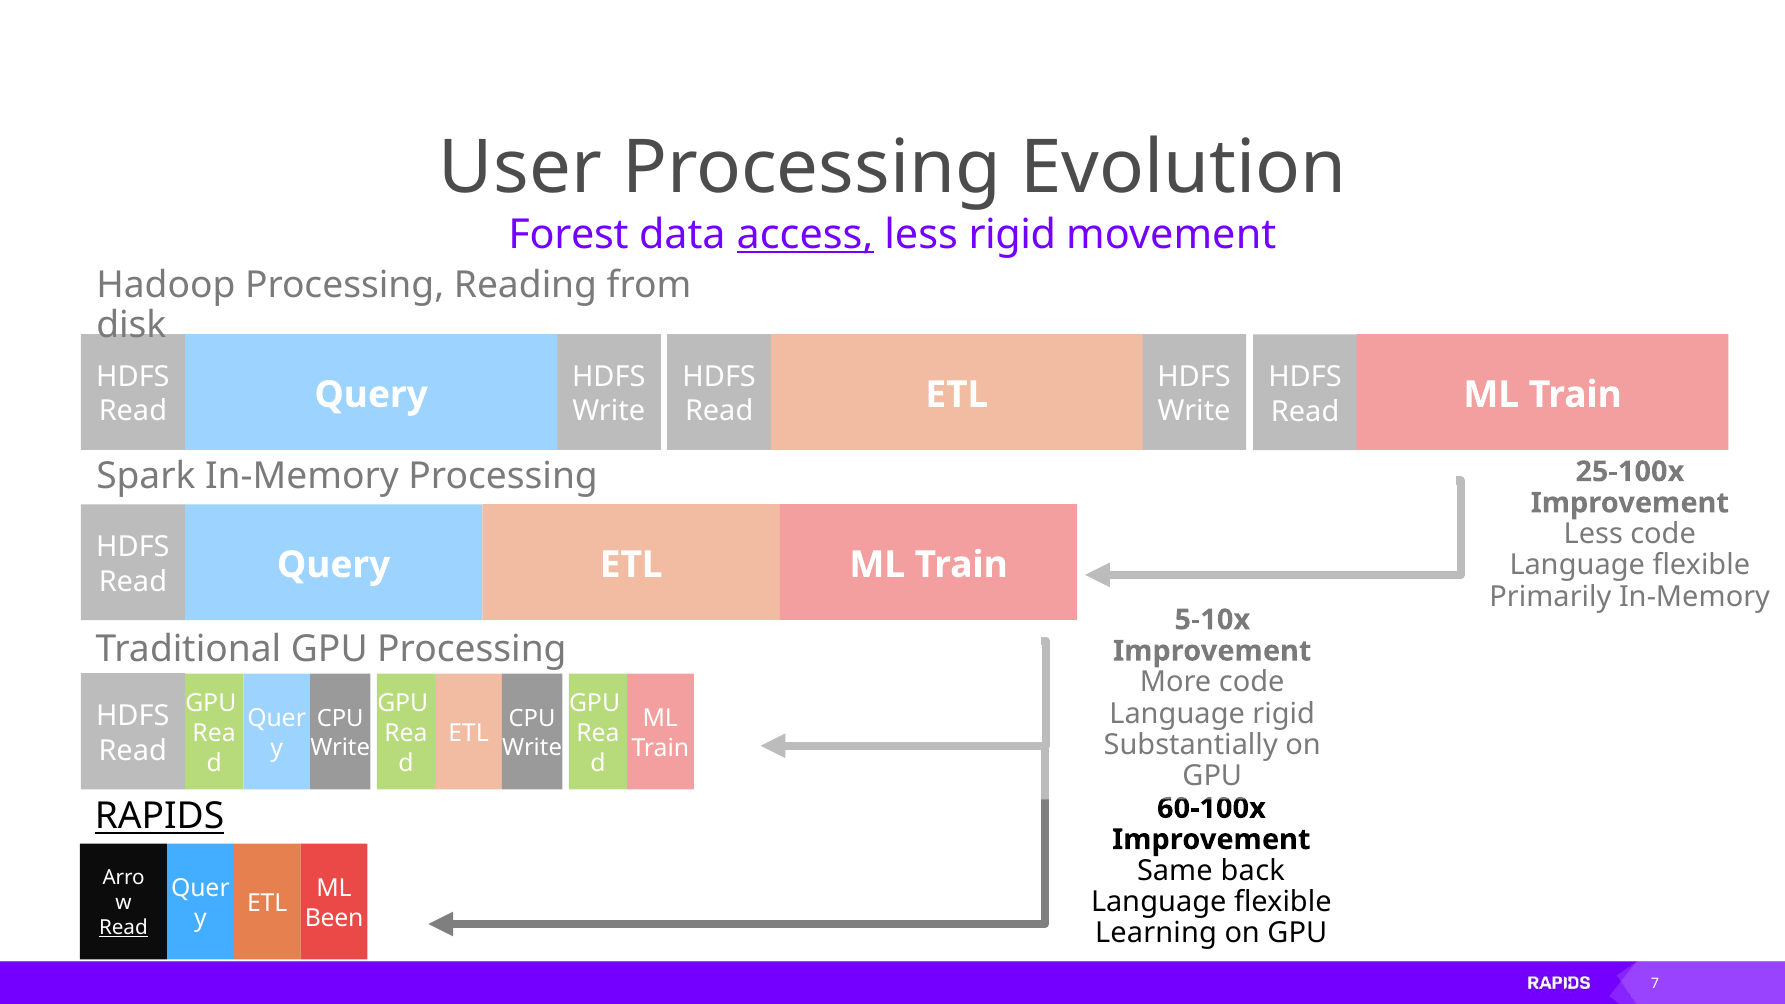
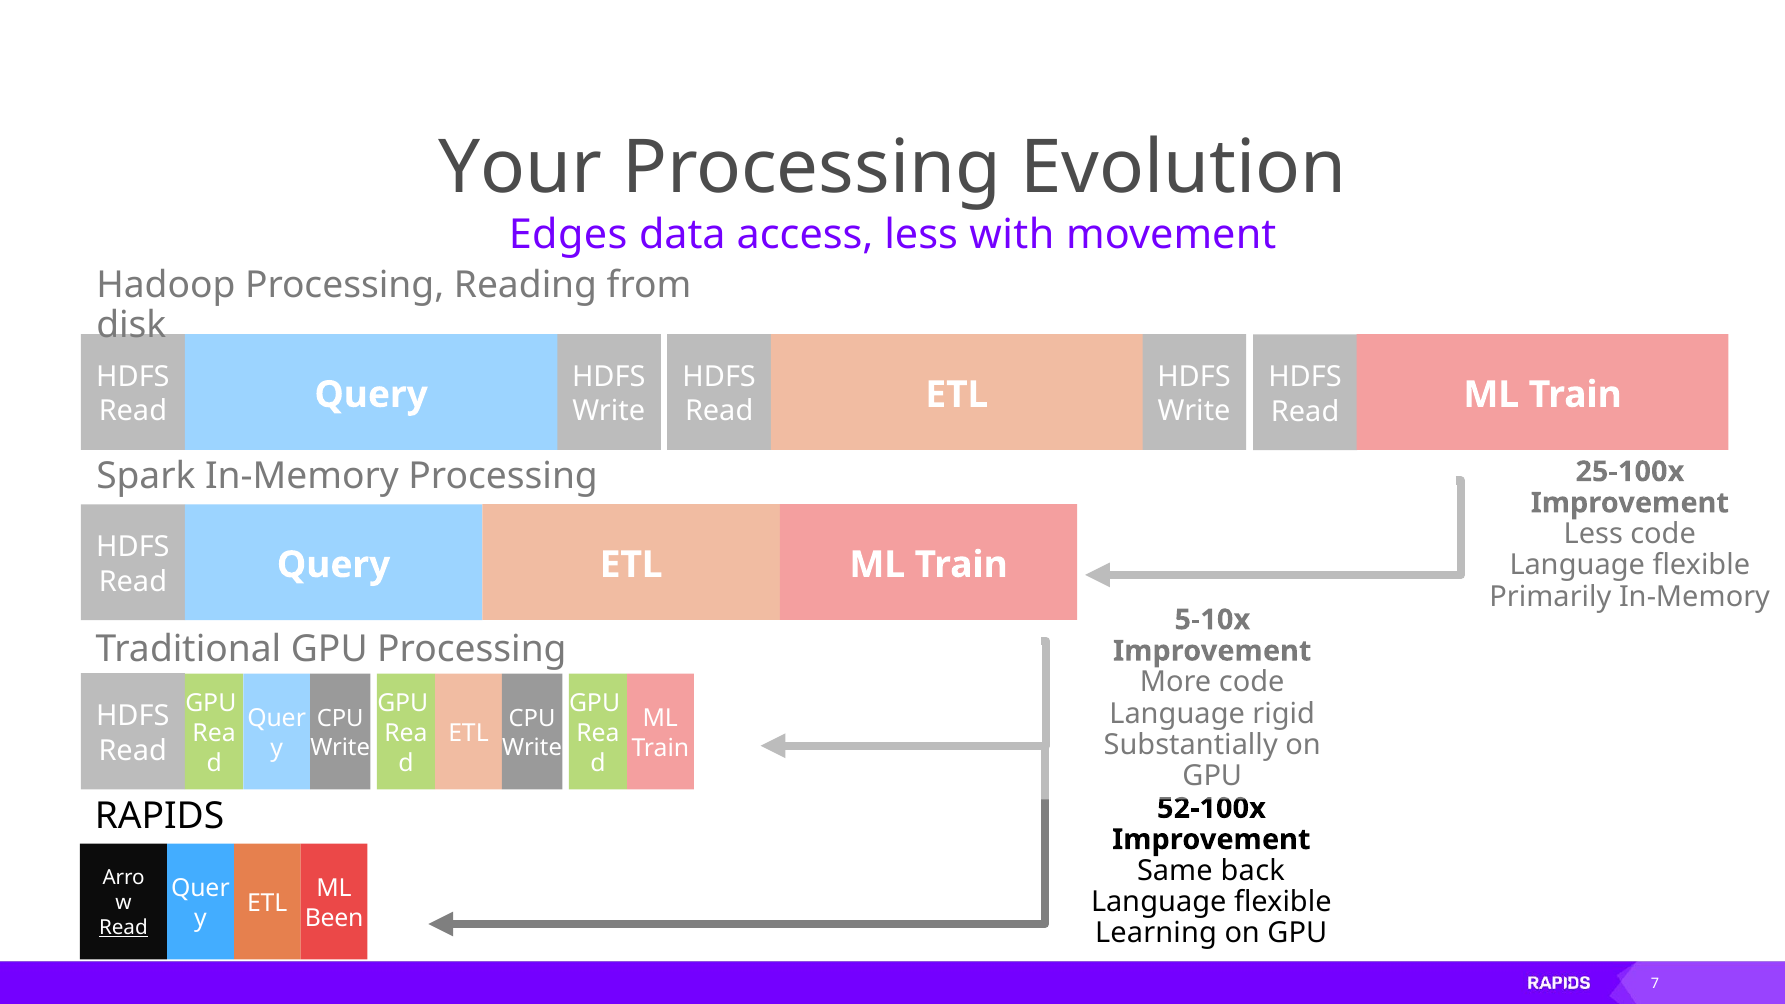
User: User -> Your
Forest: Forest -> Edges
access underline: present -> none
less rigid: rigid -> with
60-100x: 60-100x -> 52-100x
RAPIDS underline: present -> none
